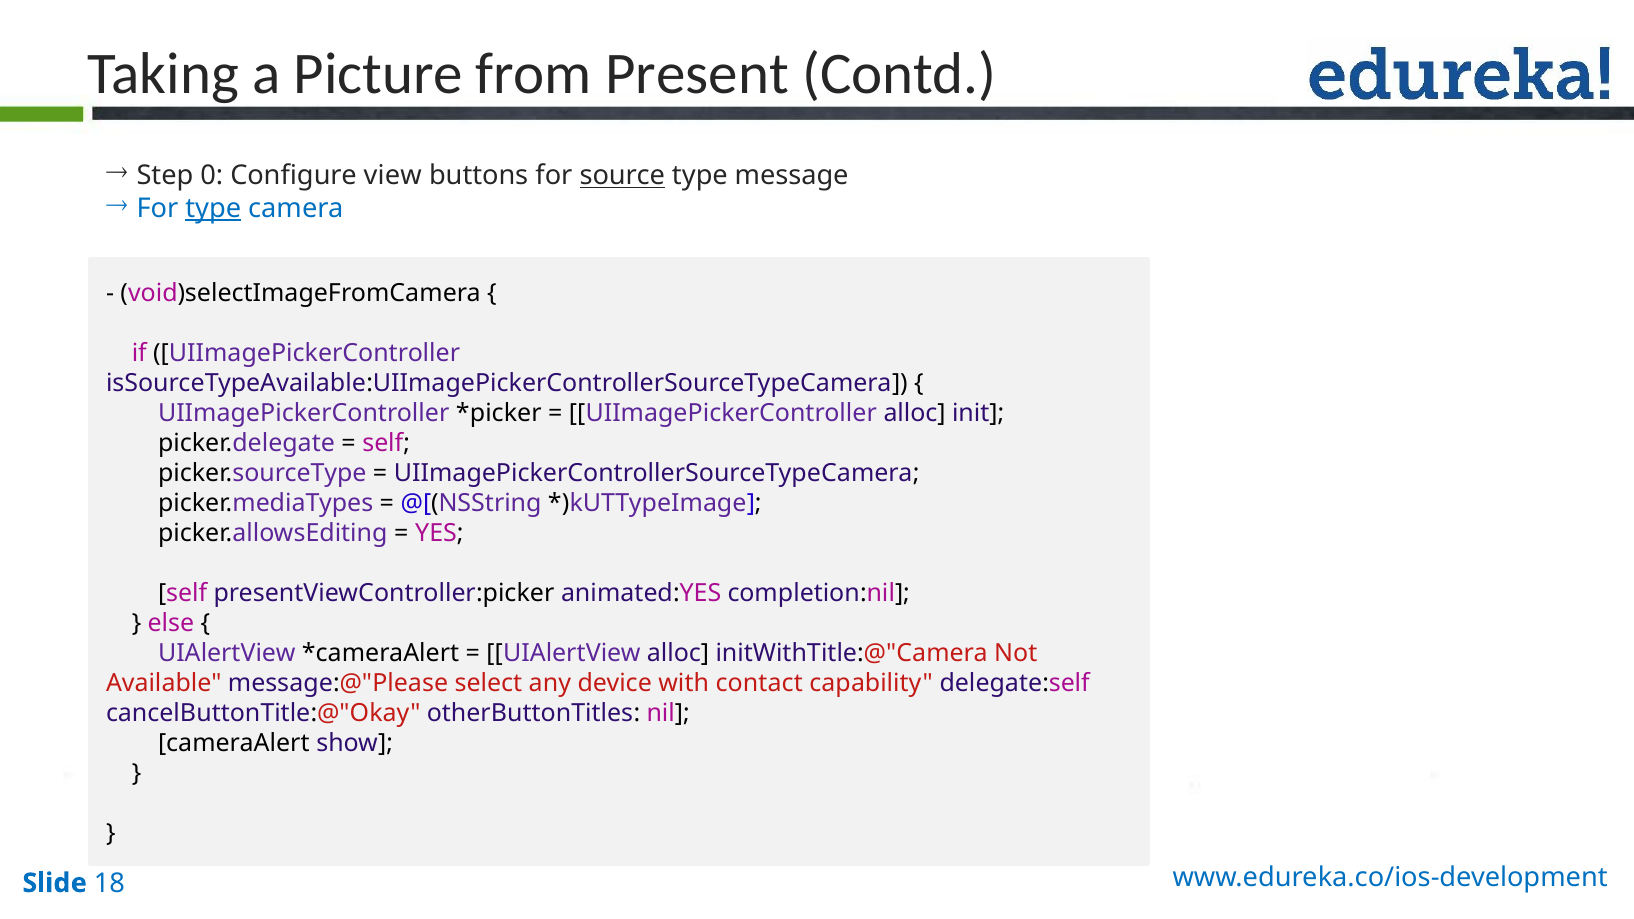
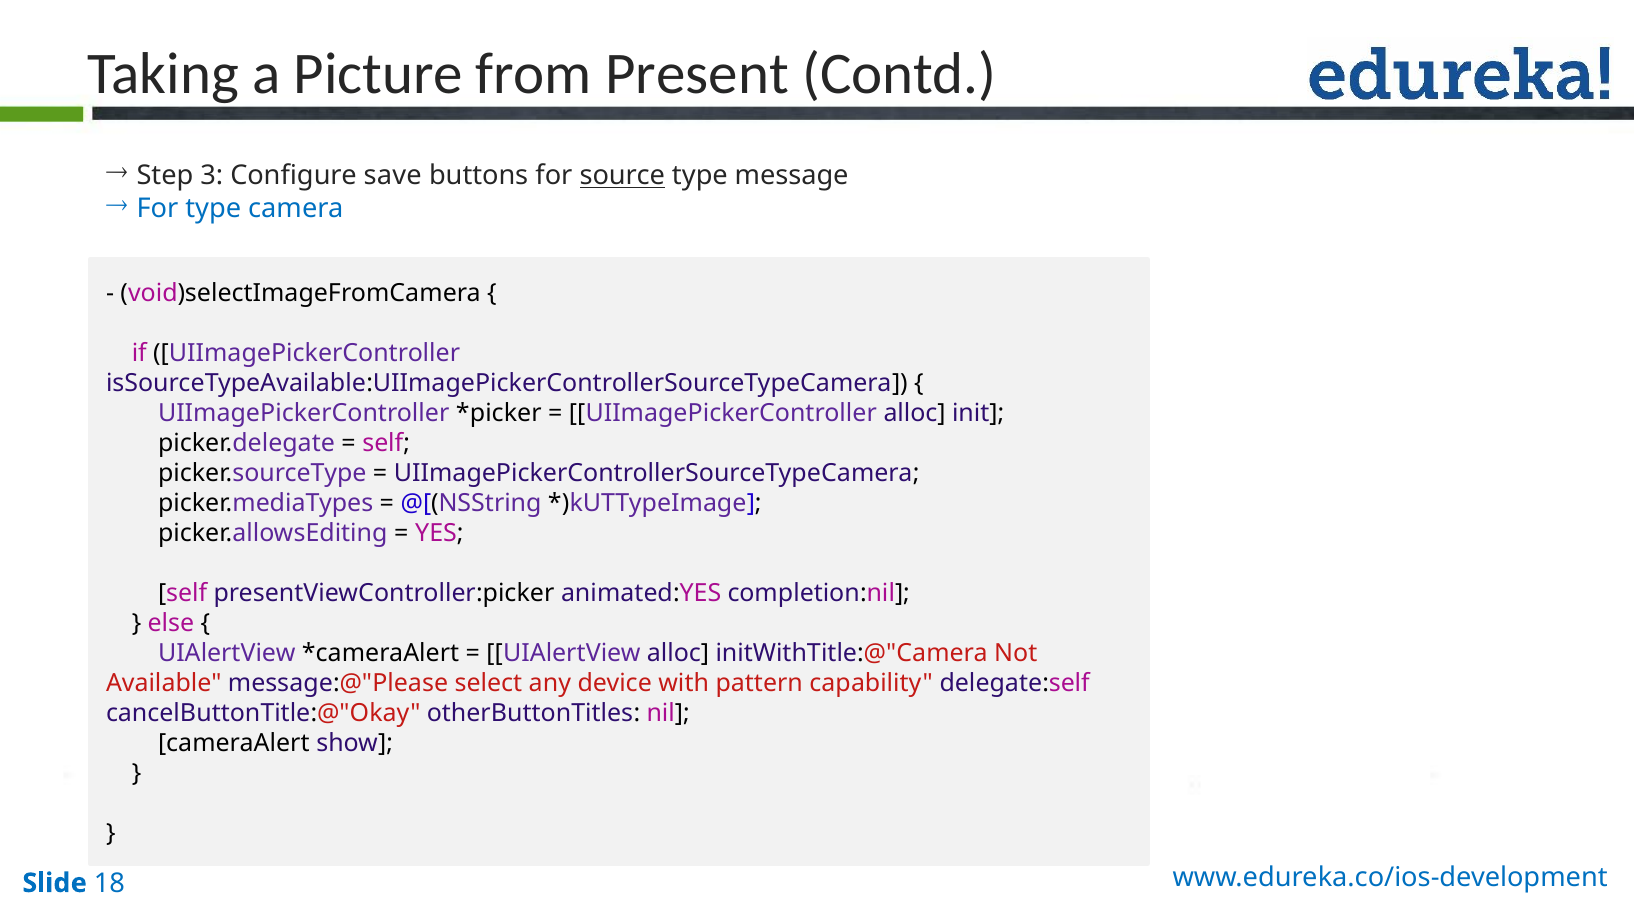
0: 0 -> 3
view: view -> save
type at (213, 208) underline: present -> none
contact: contact -> pattern
